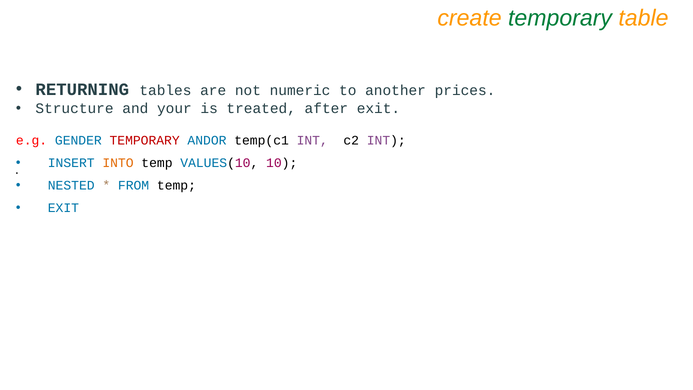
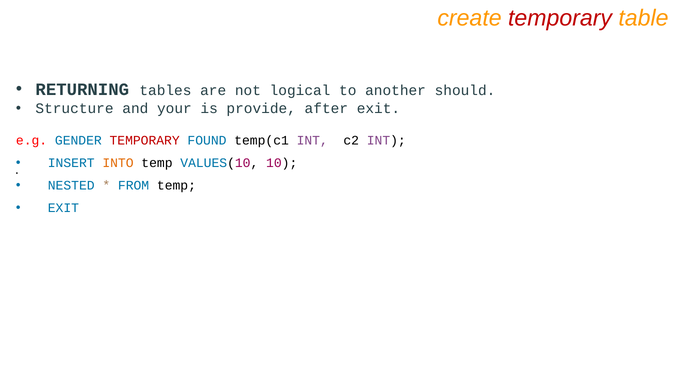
temporary at (560, 18) colour: green -> red
numeric: numeric -> logical
prices: prices -> should
treated: treated -> provide
ANDOR: ANDOR -> FOUND
